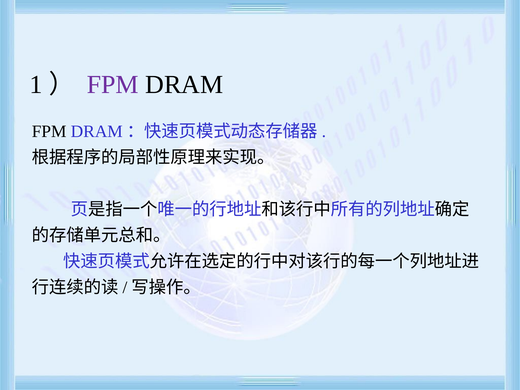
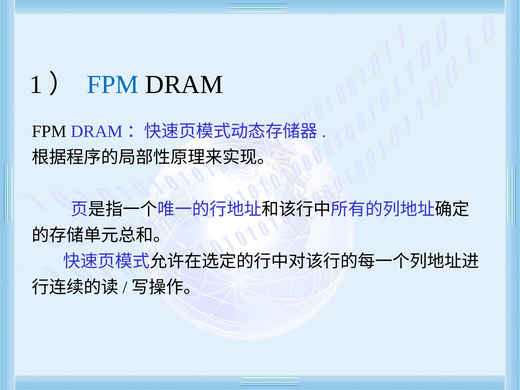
FPM at (113, 84) colour: purple -> blue
